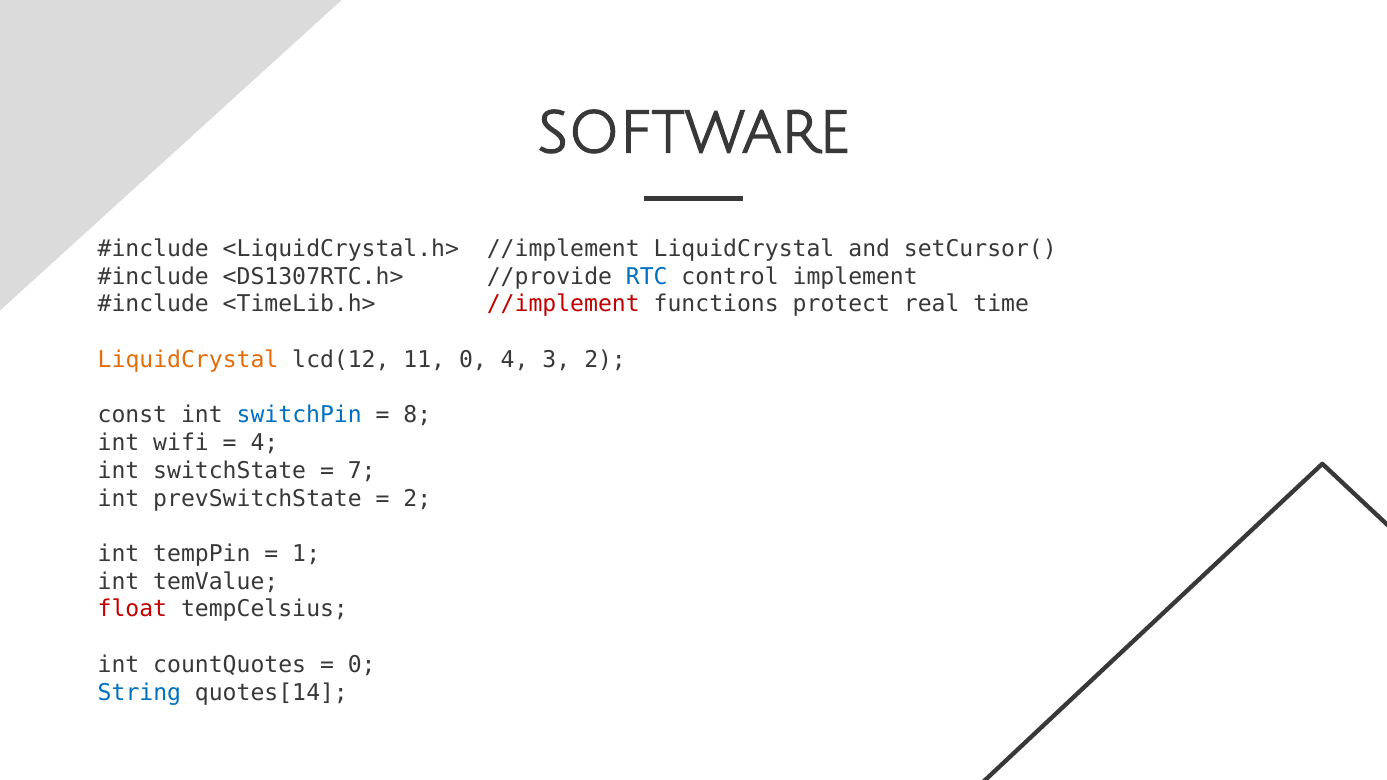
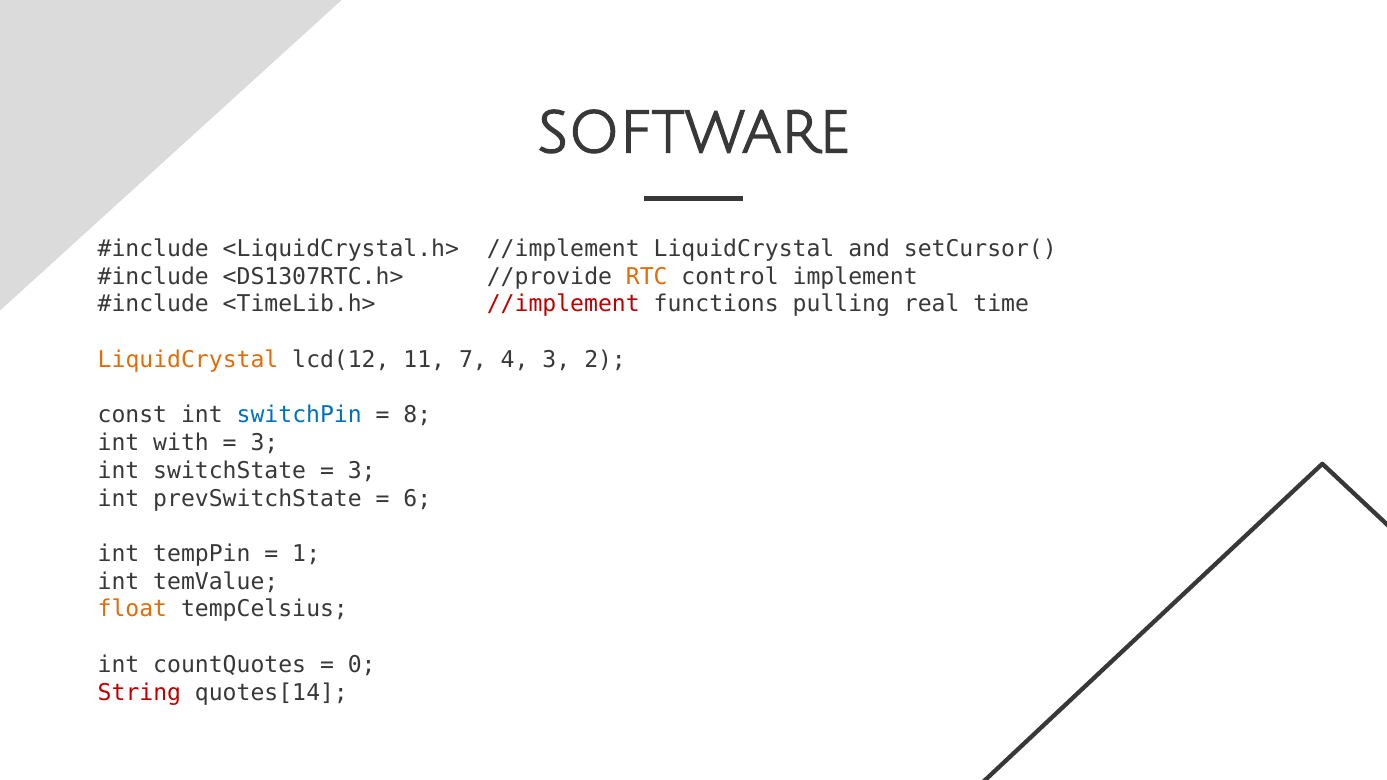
RTC colour: blue -> orange
protect: protect -> pulling
11 0: 0 -> 7
wifi: wifi -> with
4 at (264, 443): 4 -> 3
7 at (362, 471): 7 -> 3
2 at (417, 499): 2 -> 6
float colour: red -> orange
String colour: blue -> red
